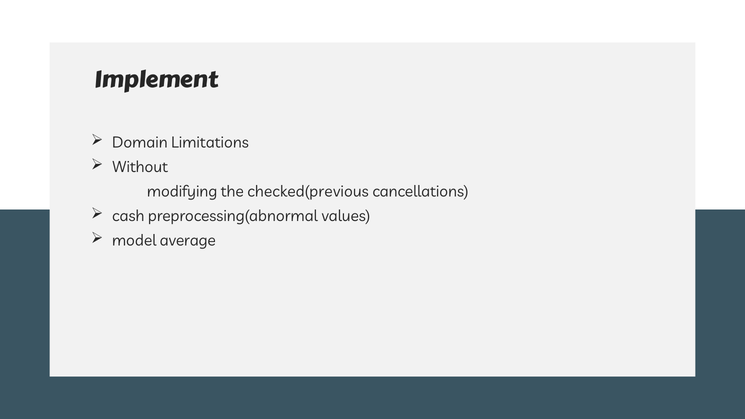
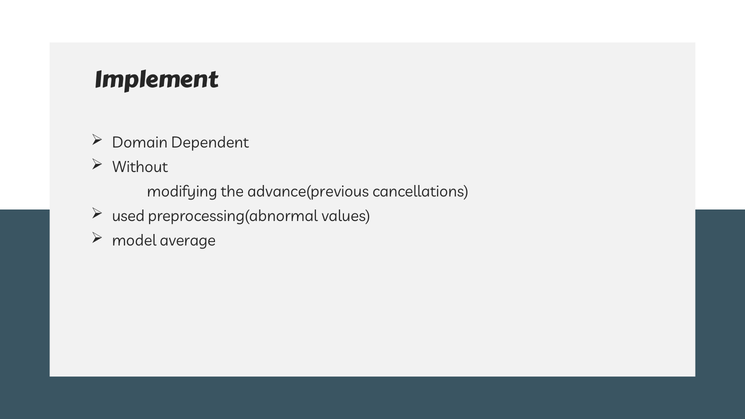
Limitations: Limitations -> Dependent
checked(previous: checked(previous -> advance(previous
cash: cash -> used
